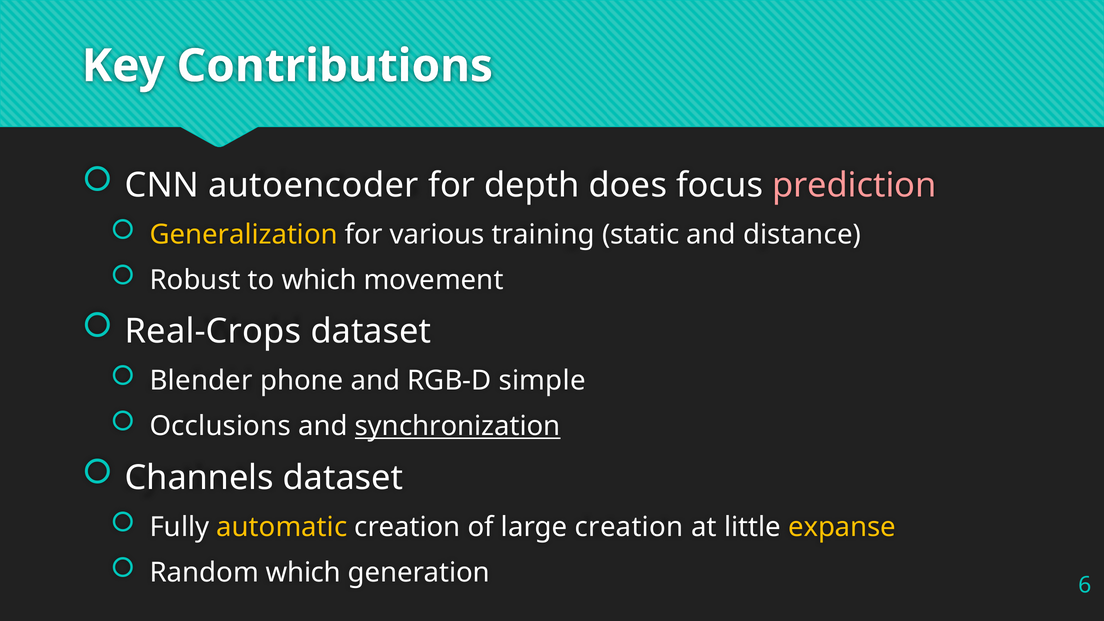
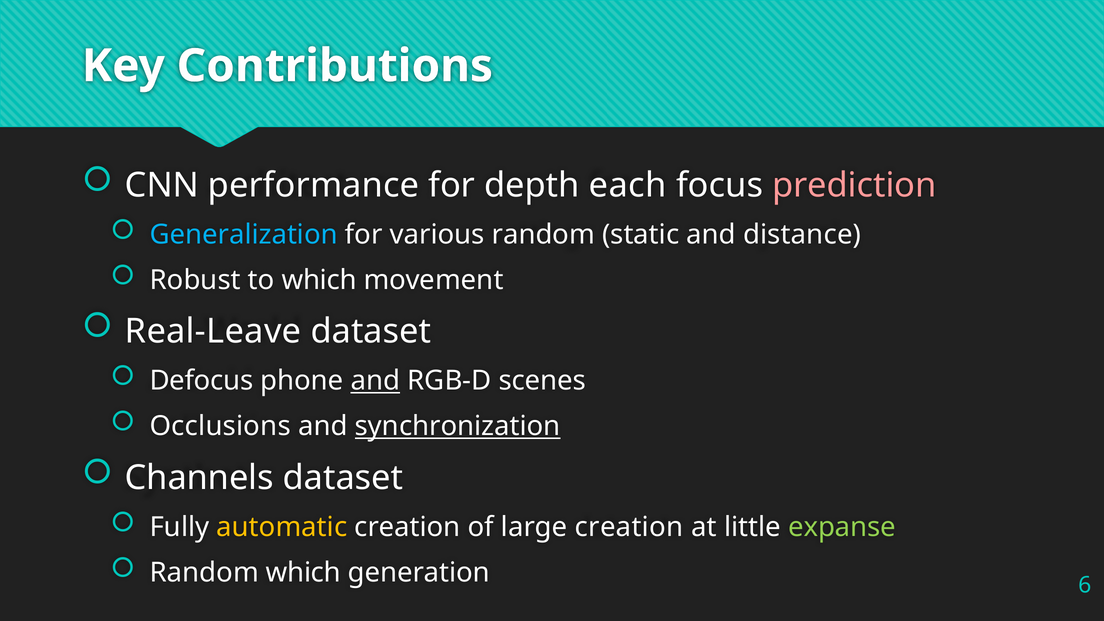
autoencoder: autoencoder -> performance
does: does -> each
Generalization colour: yellow -> light blue
various training: training -> random
Real-Crops: Real-Crops -> Real-Leave
Blender: Blender -> Defocus
and at (375, 381) underline: none -> present
simple: simple -> scenes
expanse colour: yellow -> light green
